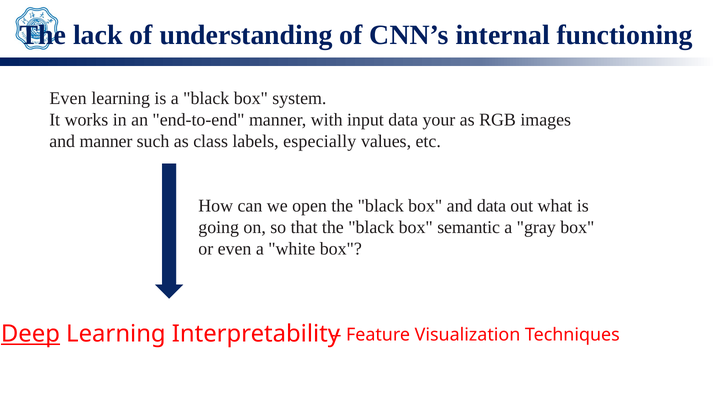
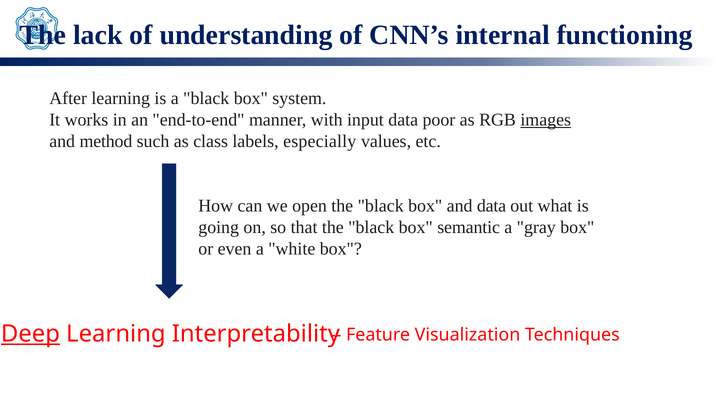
Even at (68, 98): Even -> After
your: your -> poor
images underline: none -> present
and manner: manner -> method
